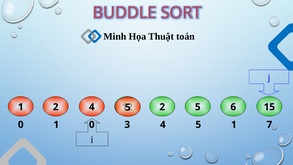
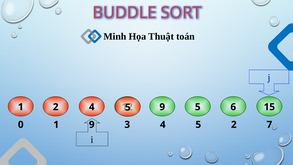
2 at (162, 107): 2 -> 9
1 0: 0 -> 9
5 1: 1 -> 2
